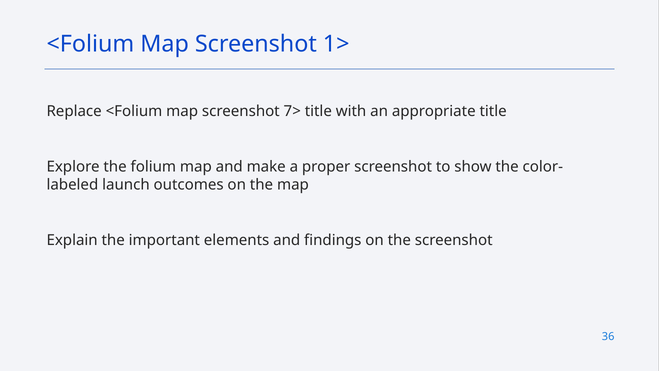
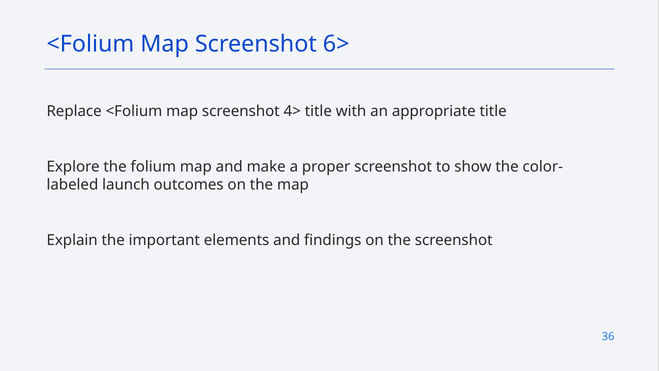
1>: 1> -> 6>
7>: 7> -> 4>
